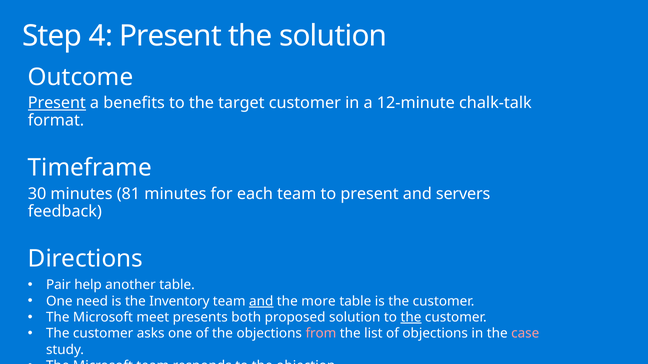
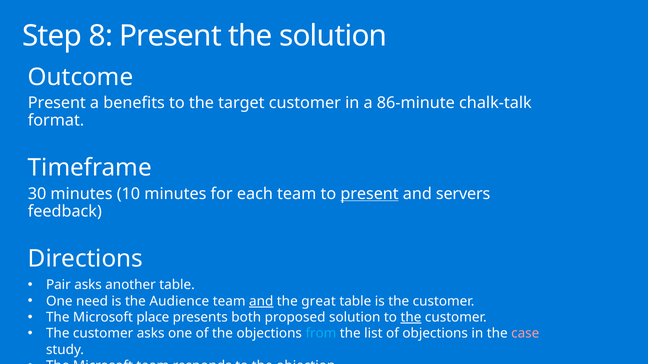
4: 4 -> 8
Present at (57, 103) underline: present -> none
12-minute: 12-minute -> 86-minute
81: 81 -> 10
present at (370, 194) underline: none -> present
Pair help: help -> asks
Inventory: Inventory -> Audience
more: more -> great
meet: meet -> place
from colour: pink -> light blue
